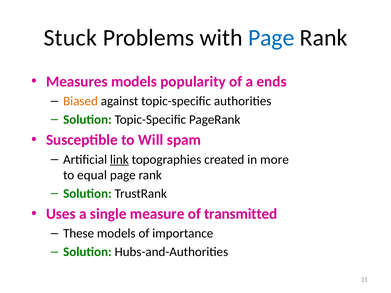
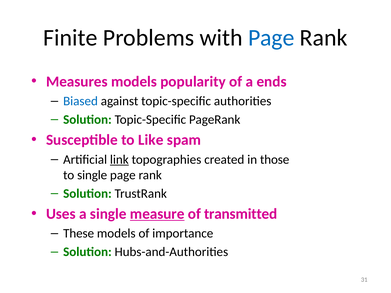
Stuck: Stuck -> Finite
Biased colour: orange -> blue
Will: Will -> Like
more: more -> those
to equal: equal -> single
measure underline: none -> present
